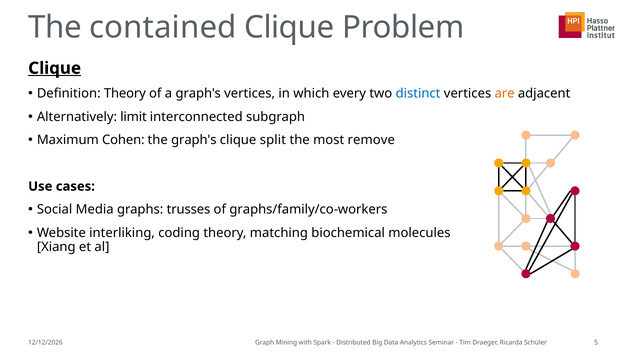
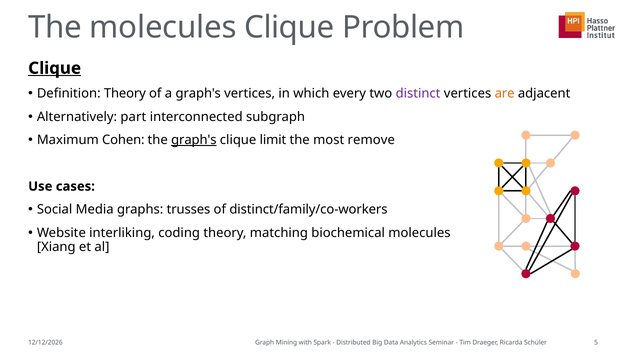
The contained: contained -> molecules
distinct colour: blue -> purple
limit: limit -> part
graph's at (194, 140) underline: none -> present
split: split -> limit
graphs/family/co-workers: graphs/family/co-workers -> distinct/family/co-workers
